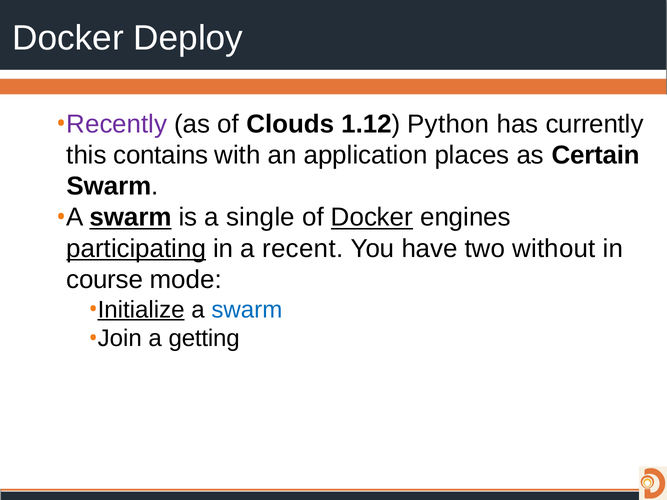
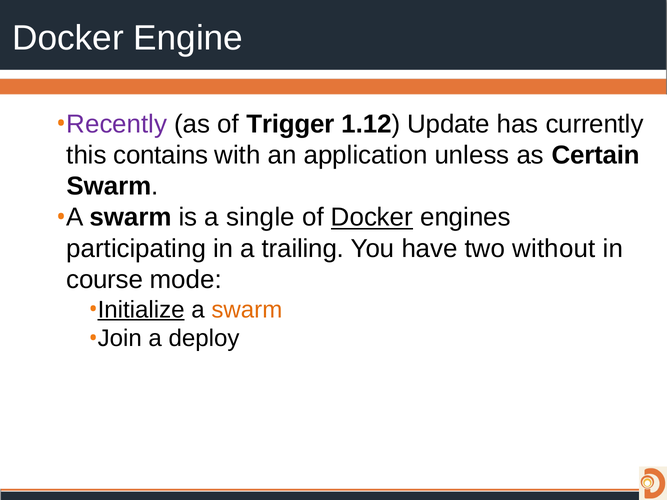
Deploy: Deploy -> Engine
Clouds: Clouds -> Trigger
Python: Python -> Update
places: places -> unless
swarm at (130, 218) underline: present -> none
participating underline: present -> none
recent: recent -> trailing
swarm at (247, 310) colour: blue -> orange
getting: getting -> deploy
